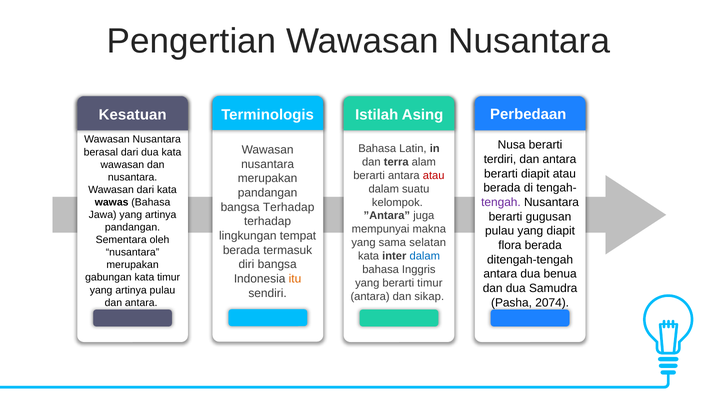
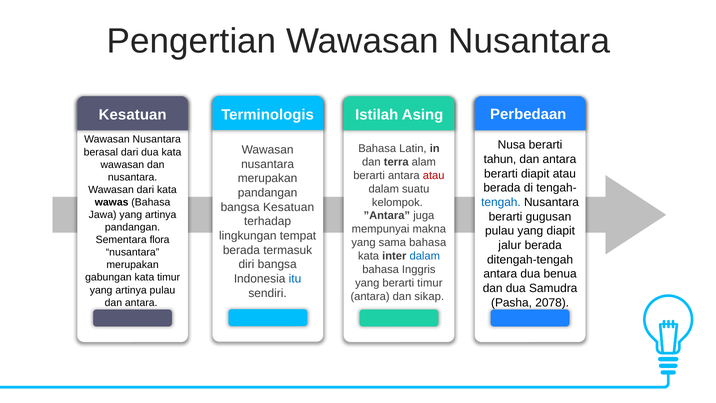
terdiri: terdiri -> tahun
tengah colour: purple -> blue
bangsa Terhadap: Terhadap -> Kesatuan
oleh: oleh -> flora
sama selatan: selatan -> bahasa
flora: flora -> jalur
itu colour: orange -> blue
2074: 2074 -> 2078
